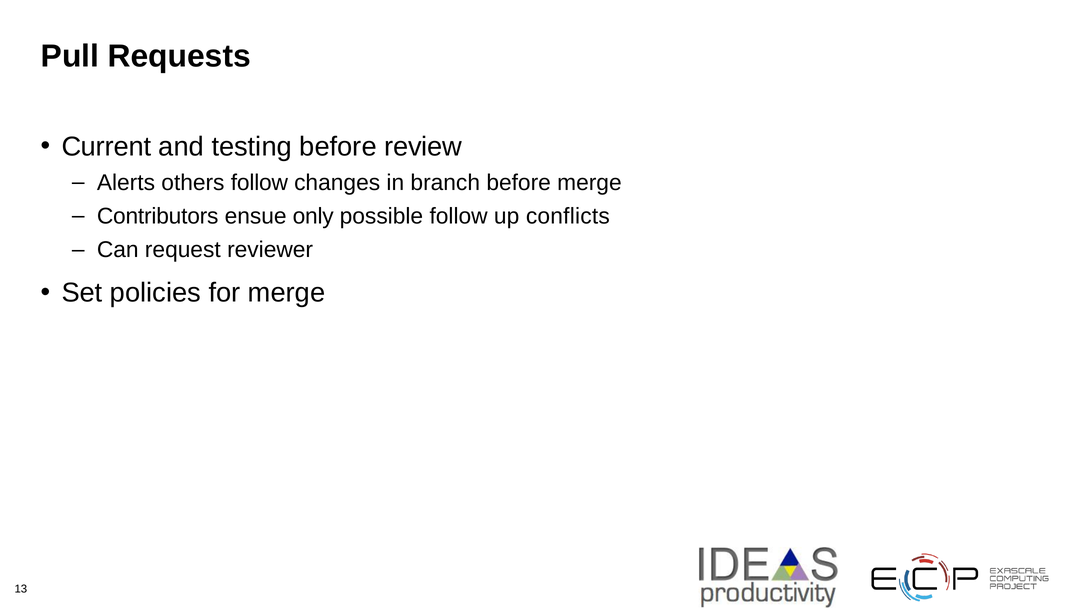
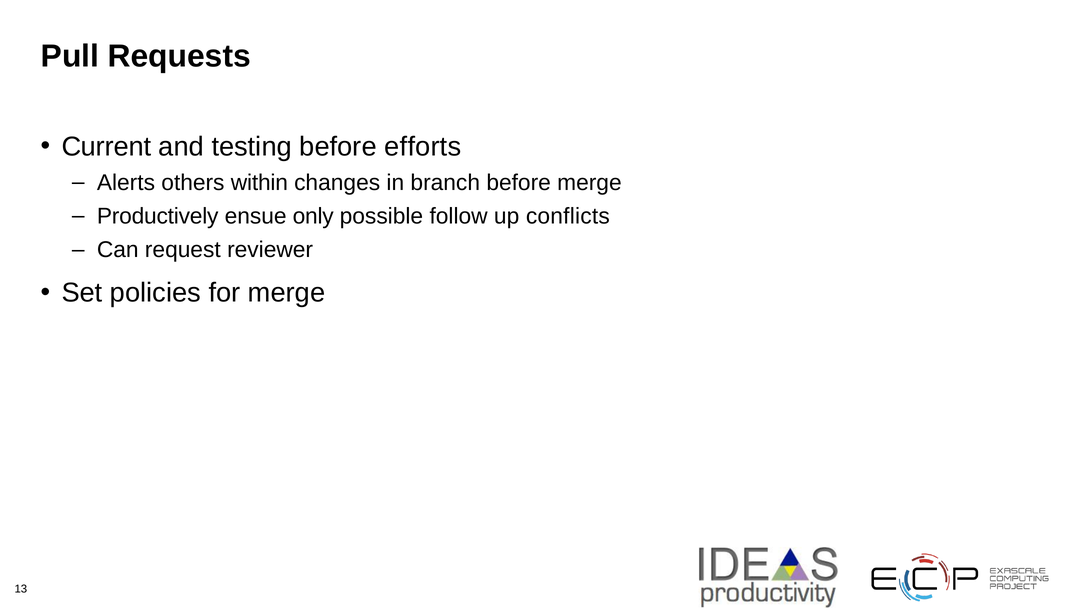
review: review -> efforts
others follow: follow -> within
Contributors: Contributors -> Productively
